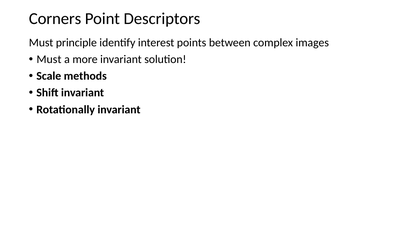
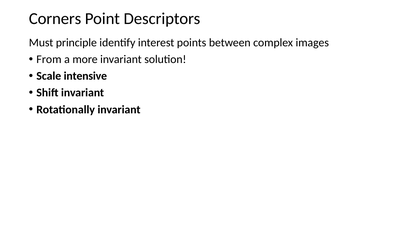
Must at (49, 59): Must -> From
methods: methods -> intensive
